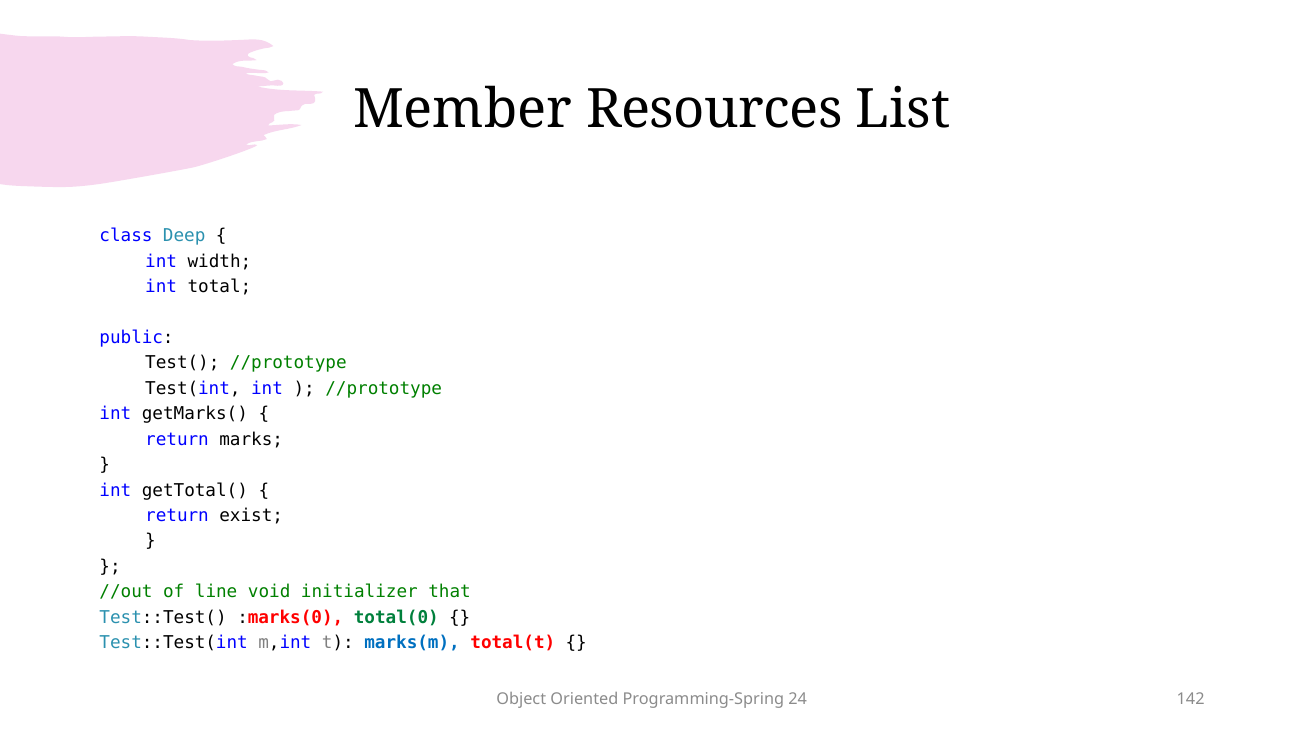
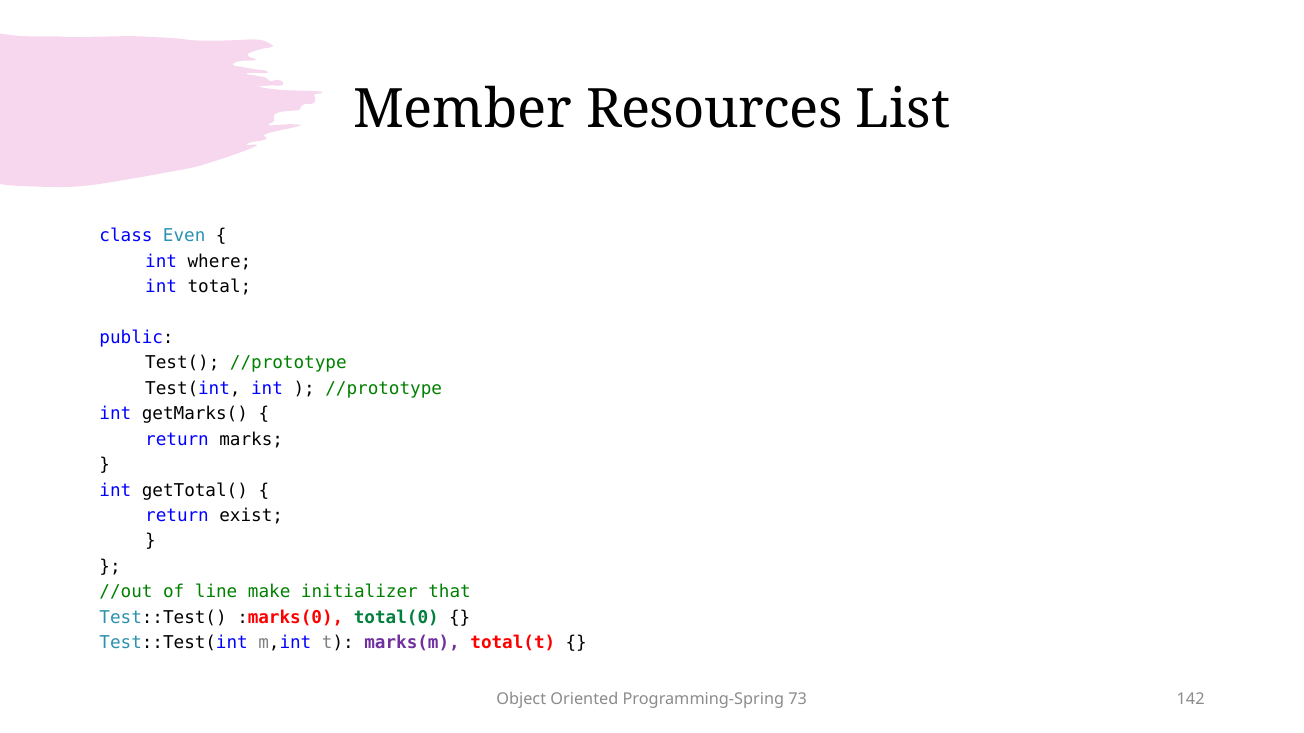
Deep: Deep -> Even
width: width -> where
void: void -> make
marks(m colour: blue -> purple
24: 24 -> 73
